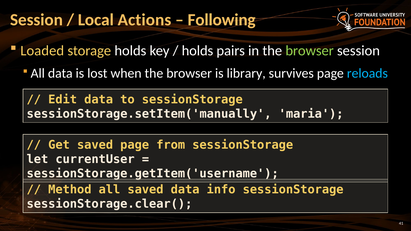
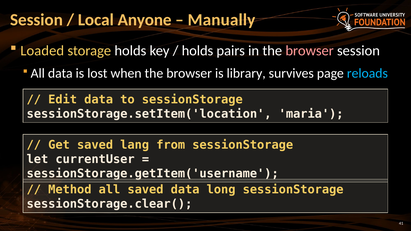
Actions: Actions -> Anyone
Following: Following -> Manually
browser at (310, 51) colour: light green -> pink
sessionStorage.setItem('manually: sessionStorage.setItem('manually -> sessionStorage.setItem('location
saved page: page -> lang
info: info -> long
